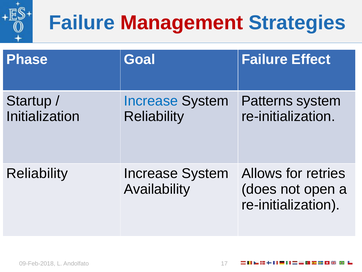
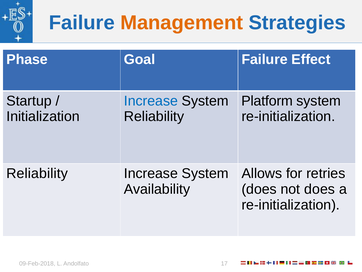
Management colour: red -> orange
Patterns: Patterns -> Platform
not open: open -> does
